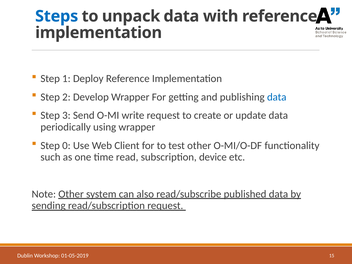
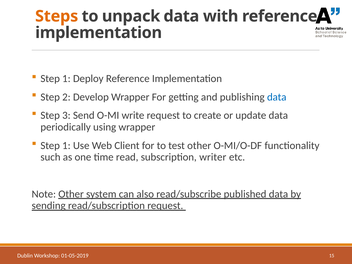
Steps colour: blue -> orange
0 at (66, 145): 0 -> 1
device: device -> writer
